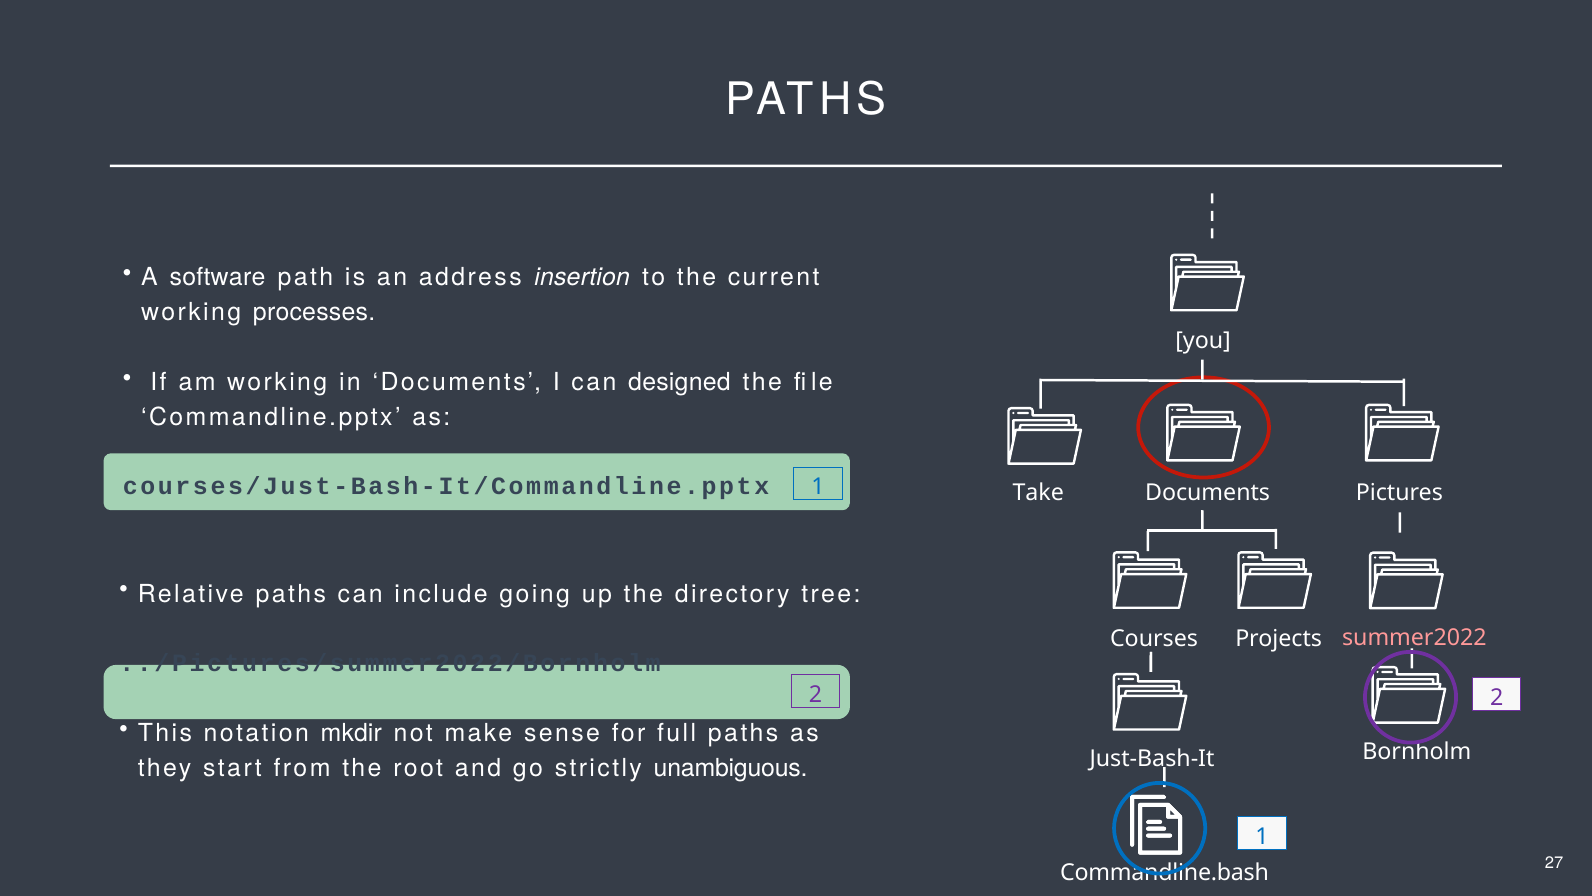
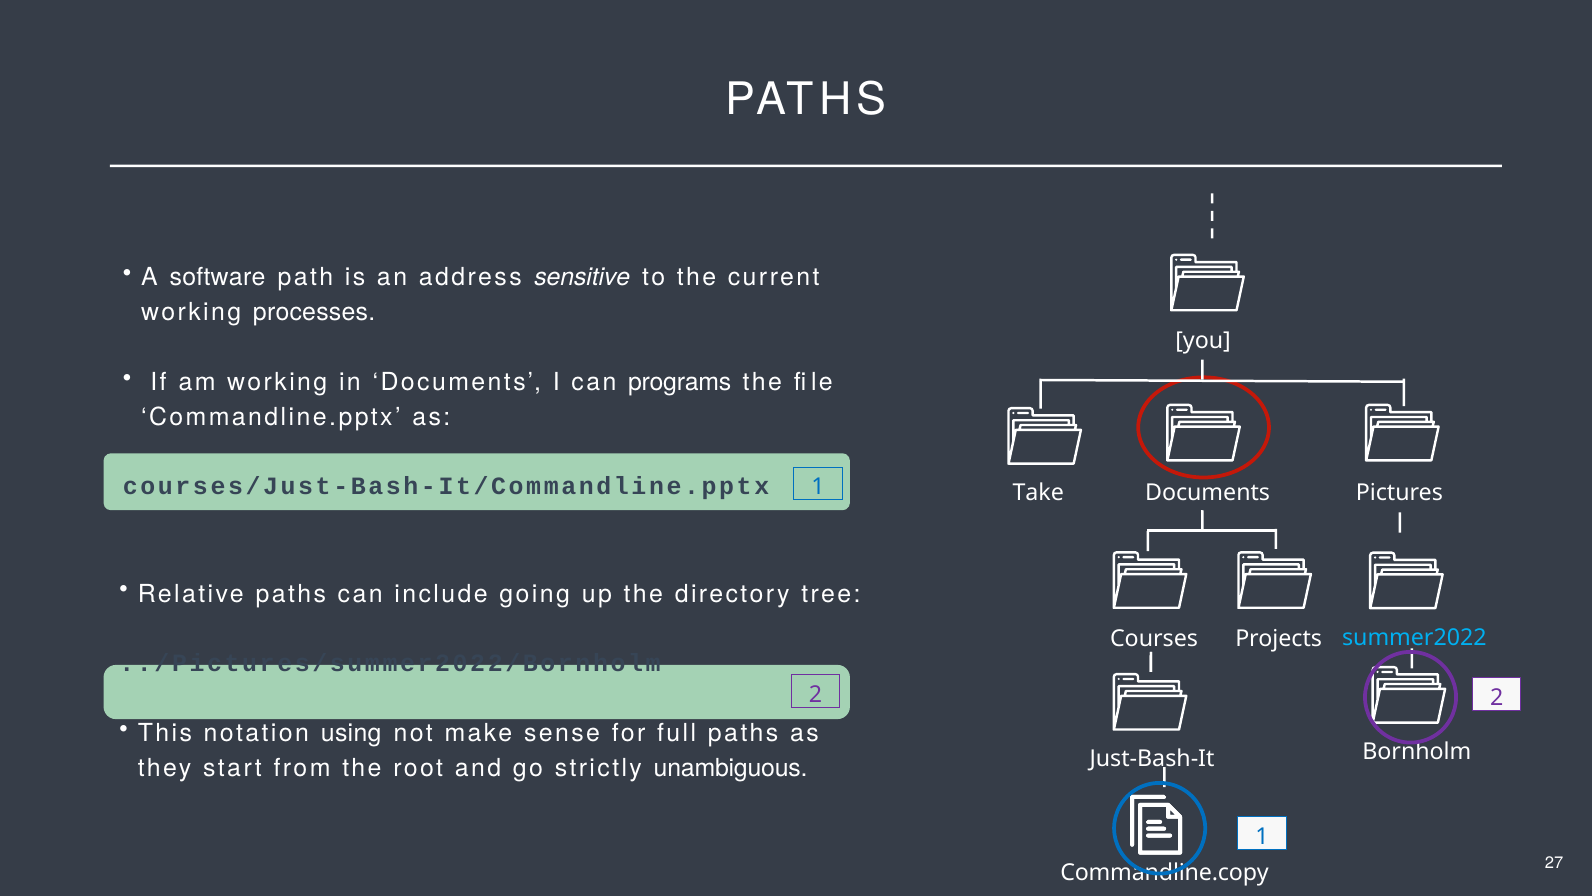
insertion: insertion -> sensitive
designed: designed -> programs
summer2022 colour: pink -> light blue
mkdir: mkdir -> using
Commandline.bash: Commandline.bash -> Commandline.copy
